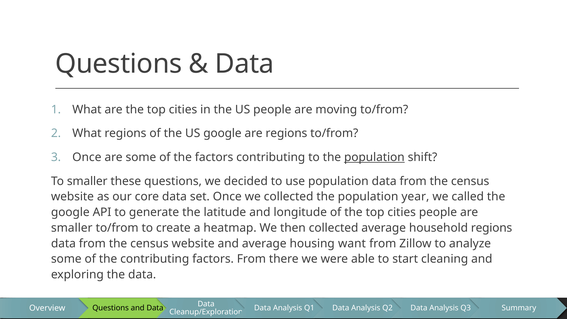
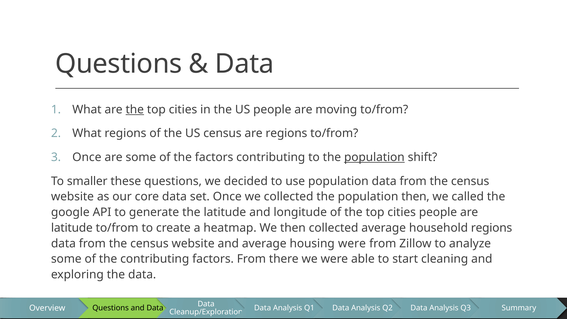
the at (135, 109) underline: none -> present
US google: google -> census
population year: year -> then
smaller at (72, 228): smaller -> latitude
housing want: want -> were
